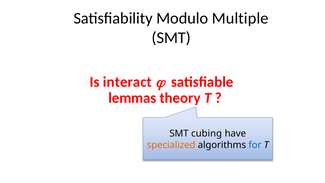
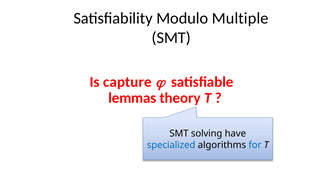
interact: interact -> capture
cubing: cubing -> solving
specialized colour: orange -> blue
